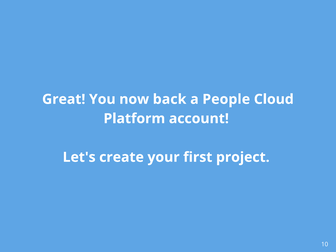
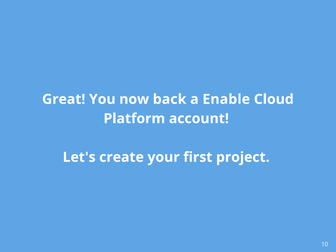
People: People -> Enable
